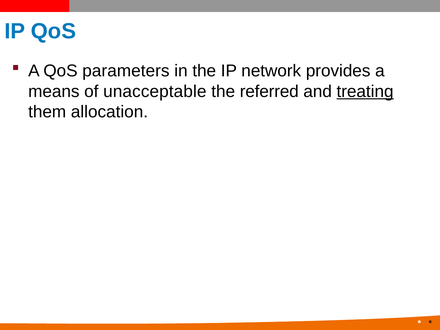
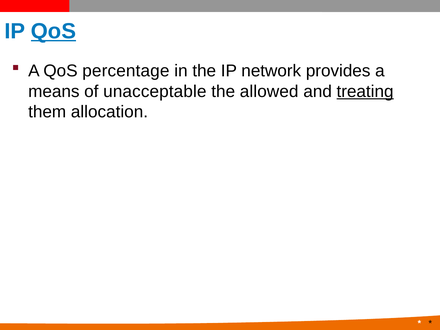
QoS at (53, 31) underline: none -> present
parameters: parameters -> percentage
referred: referred -> allowed
